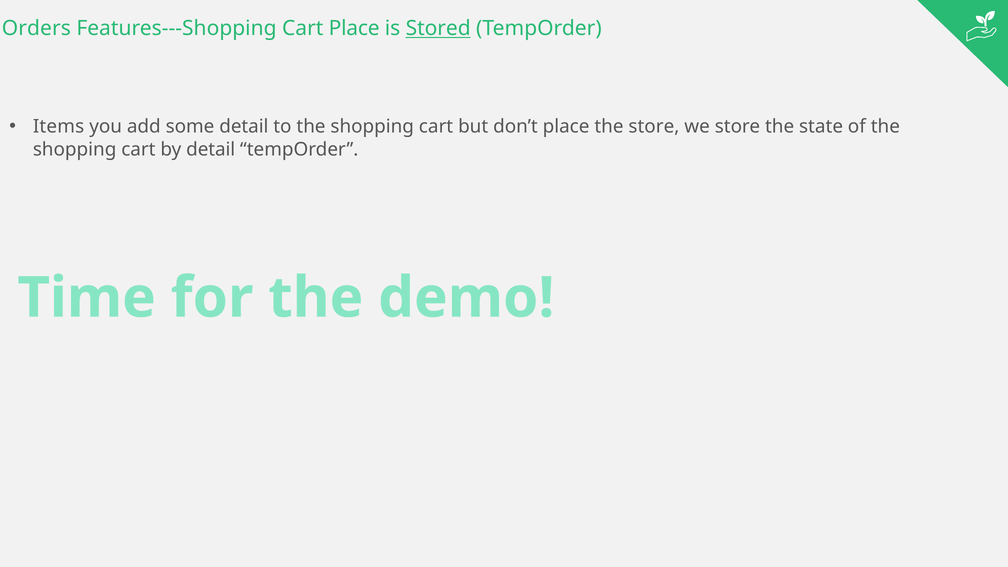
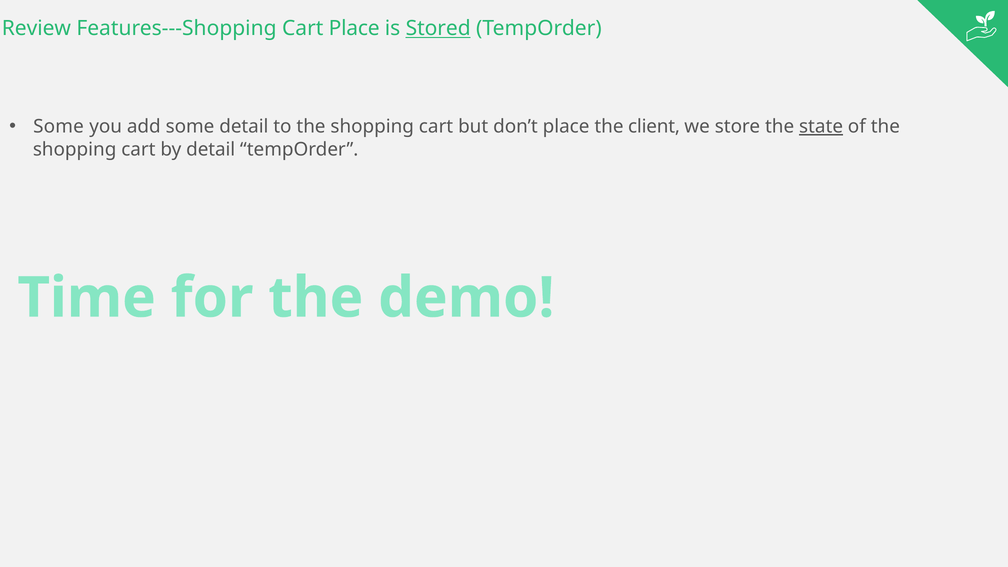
Orders: Orders -> Review
Items at (59, 127): Items -> Some
the store: store -> client
state underline: none -> present
